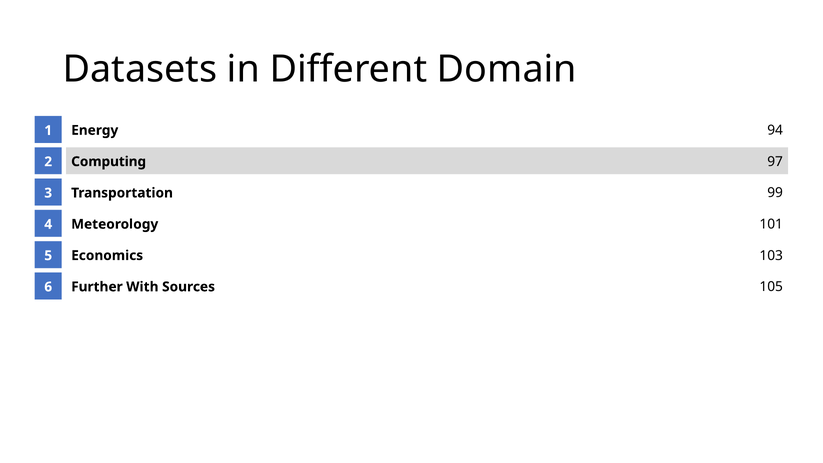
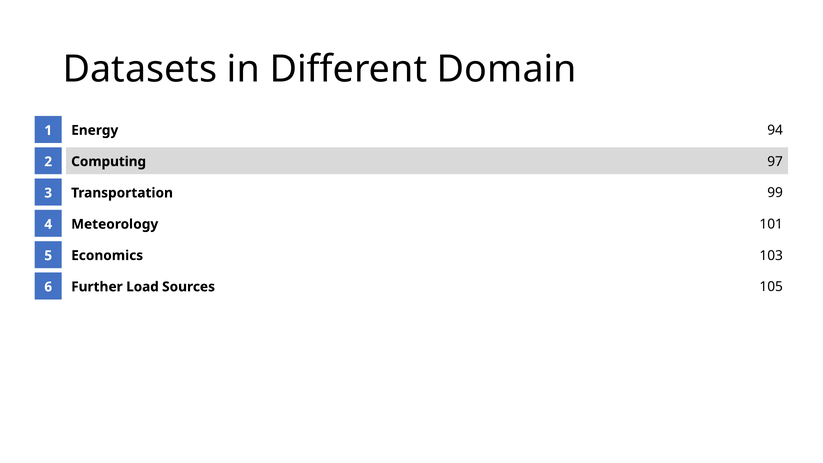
With: With -> Load
